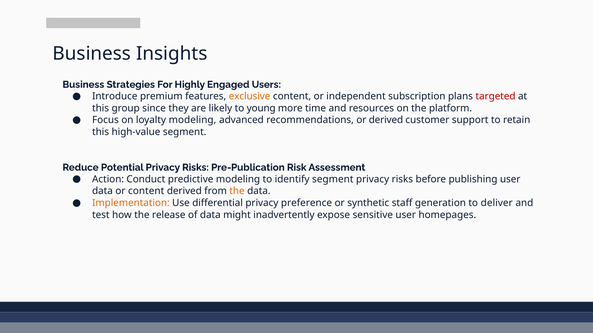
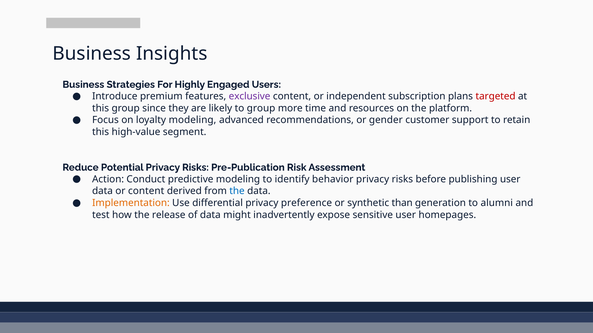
exclusive colour: orange -> purple
to young: young -> group
or derived: derived -> gender
identify segment: segment -> behavior
the at (237, 191) colour: orange -> blue
staff: staff -> than
deliver: deliver -> alumni
